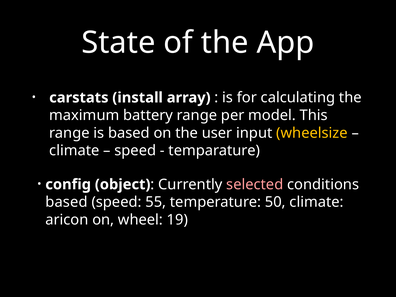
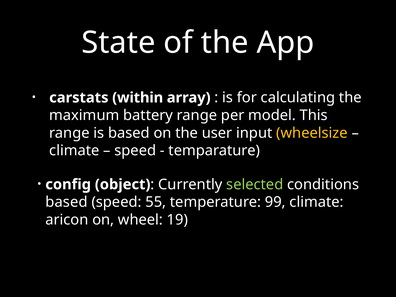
install: install -> within
selected colour: pink -> light green
50: 50 -> 99
